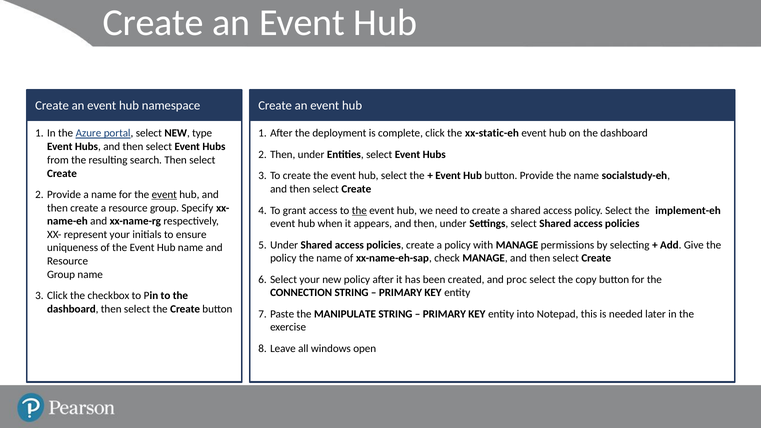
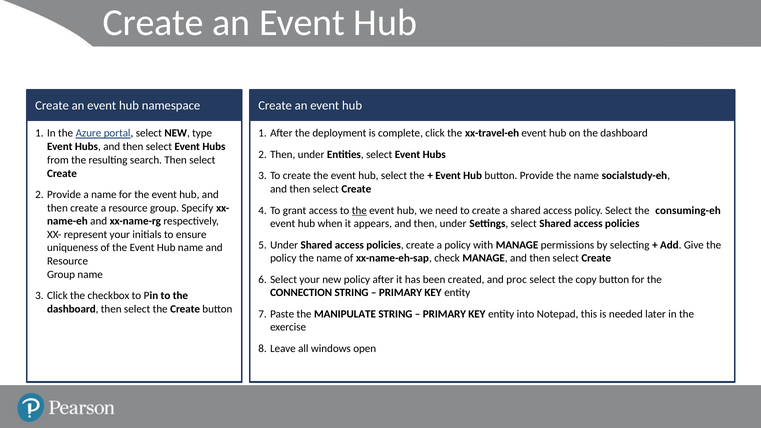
xx-static-eh: xx-static-eh -> xx-travel-eh
event at (164, 195) underline: present -> none
implement-eh: implement-eh -> consuming-eh
